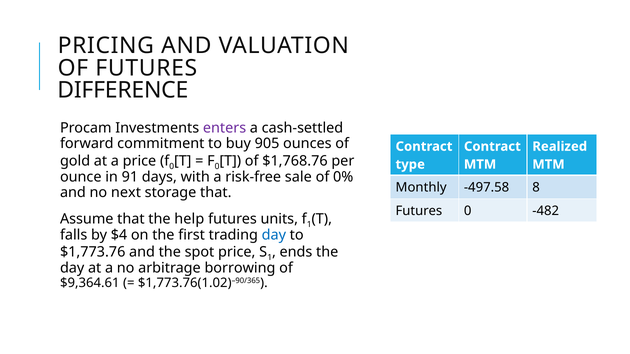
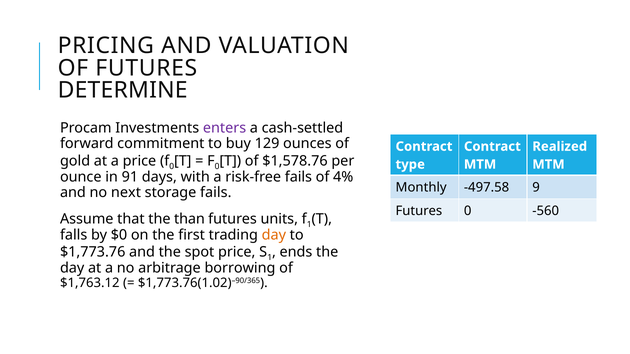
DIFFERENCE: DIFFERENCE -> DETERMINE
905: 905 -> 129
$1,768.76: $1,768.76 -> $1,578.76
risk-free sale: sale -> fails
0%: 0% -> 4%
8: 8 -> 9
storage that: that -> fails
-482: -482 -> -560
help: help -> than
$4: $4 -> $0
day at (274, 235) colour: blue -> orange
$9,364.61: $9,364.61 -> $1,763.12
